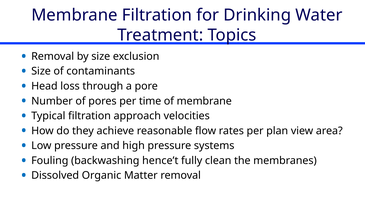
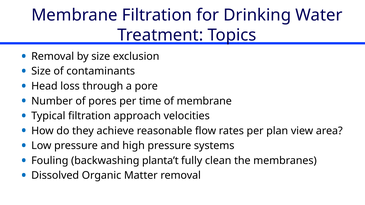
hence’t: hence’t -> planta’t
